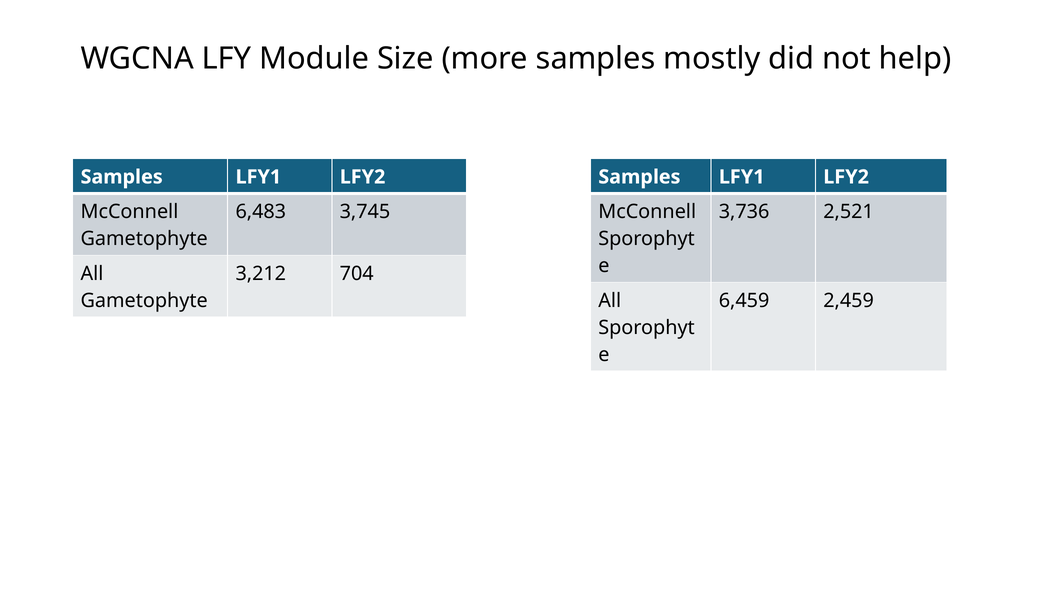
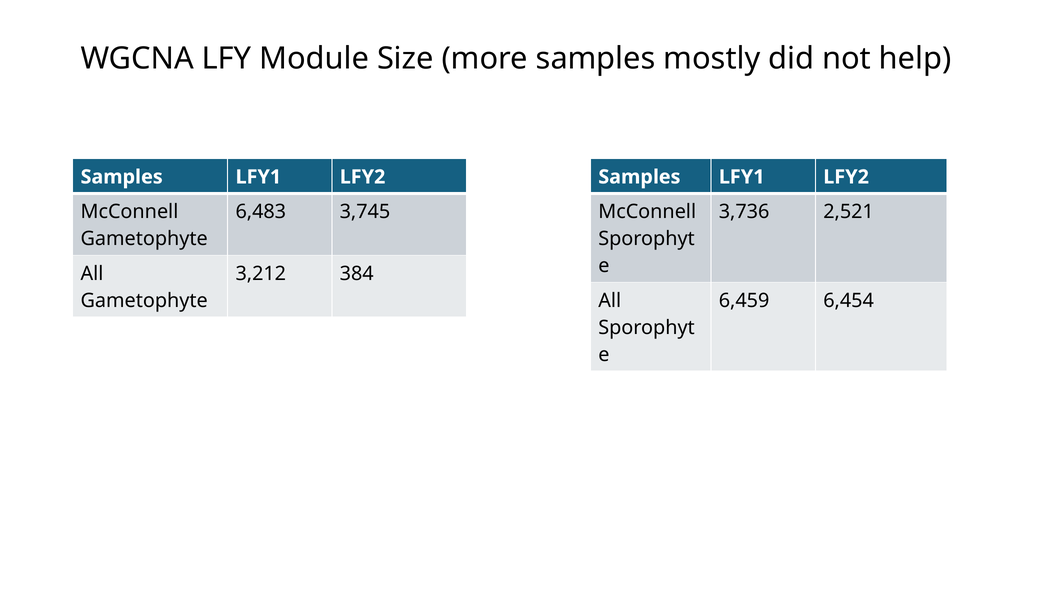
704: 704 -> 384
2,459: 2,459 -> 6,454
